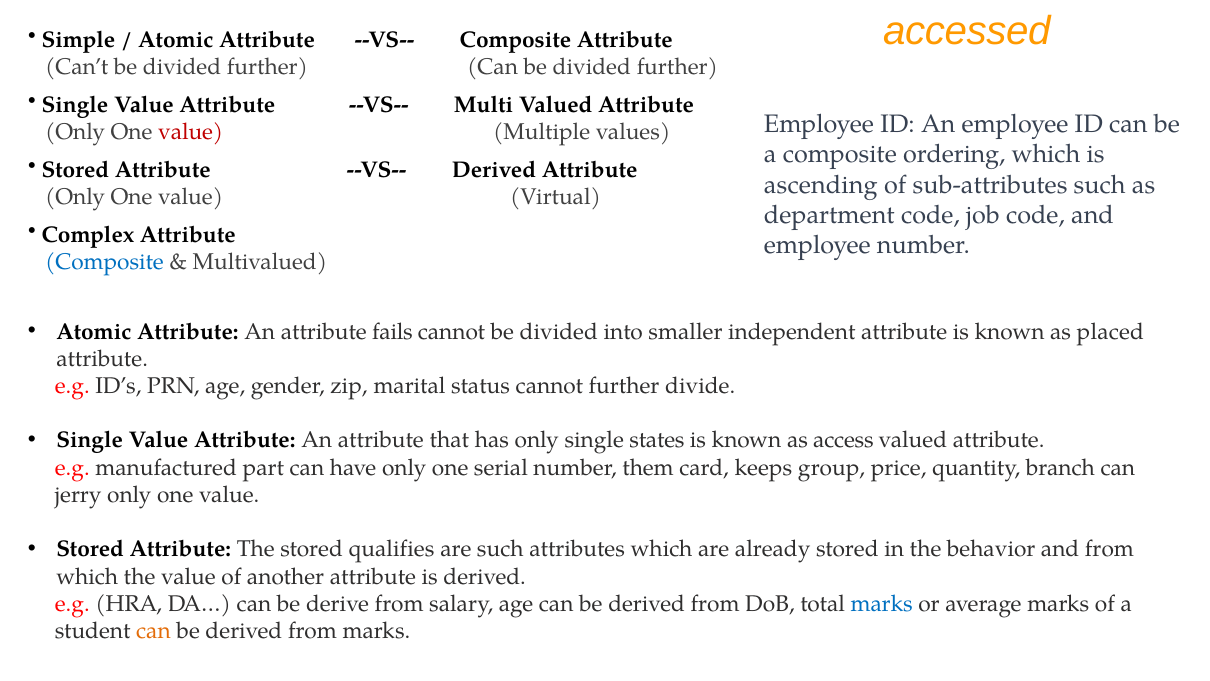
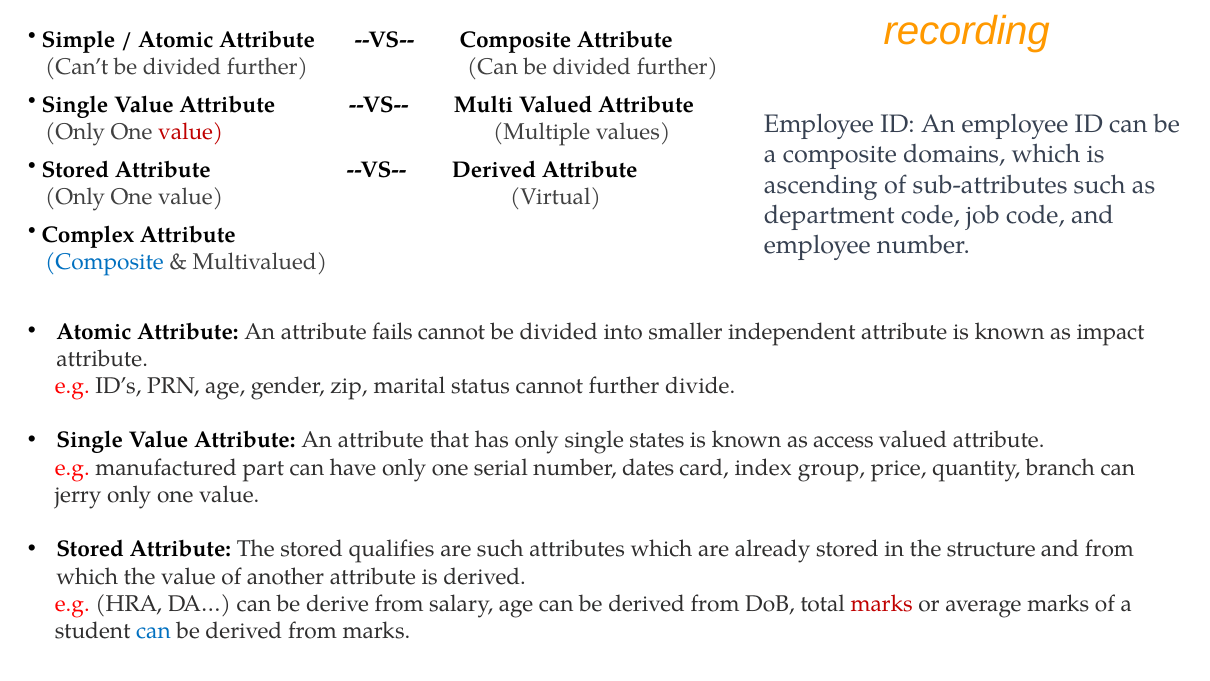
accessed: accessed -> recording
ordering: ordering -> domains
placed: placed -> impact
them: them -> dates
keeps: keeps -> index
behavior: behavior -> structure
marks at (882, 604) colour: blue -> red
can at (153, 631) colour: orange -> blue
